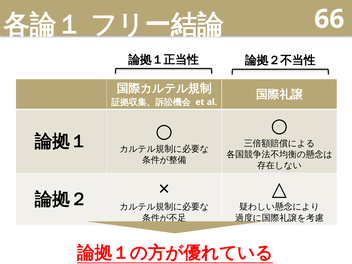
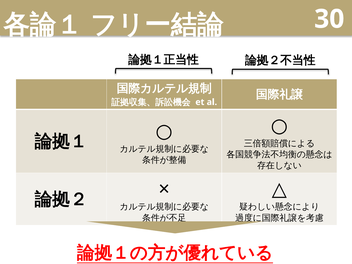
66: 66 -> 30
